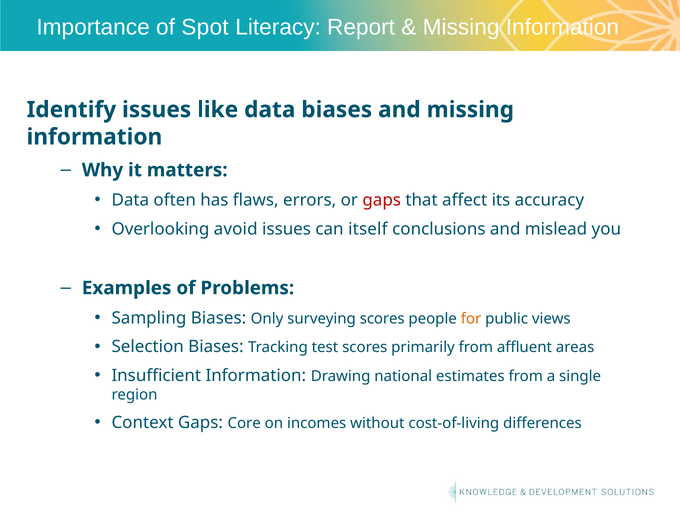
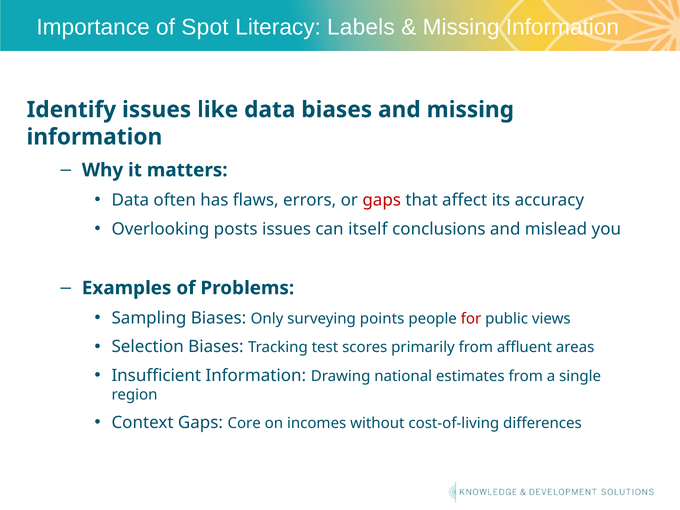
Report: Report -> Labels
avoid: avoid -> posts
surveying scores: scores -> points
for colour: orange -> red
